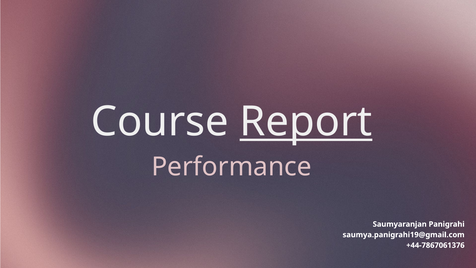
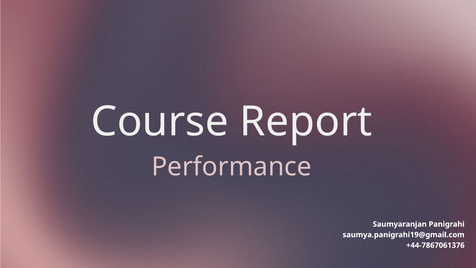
Report underline: present -> none
